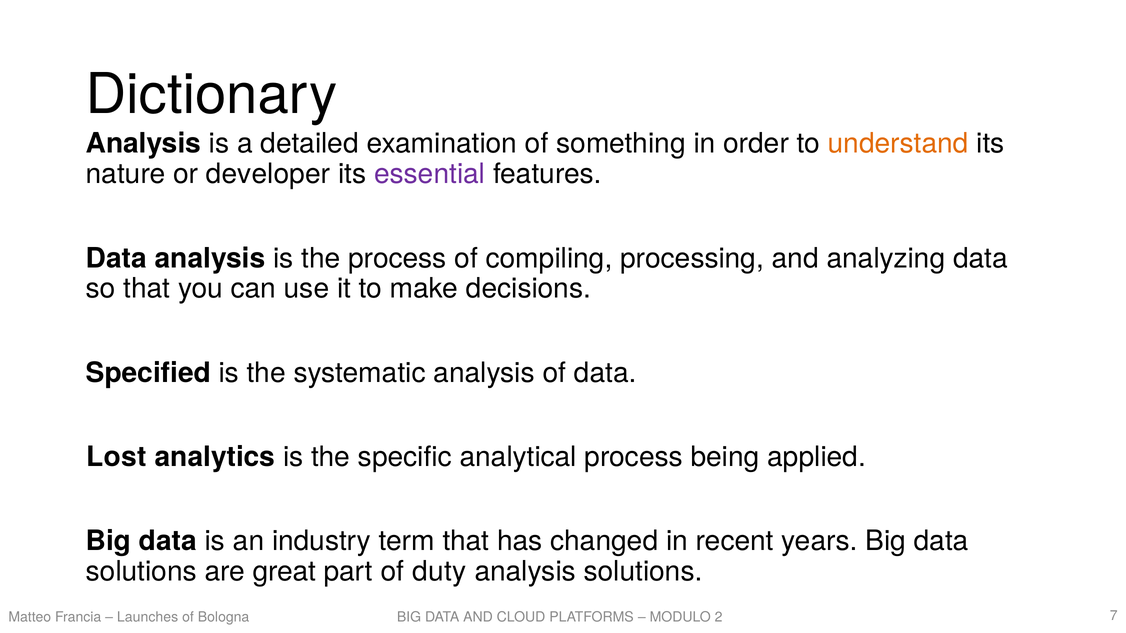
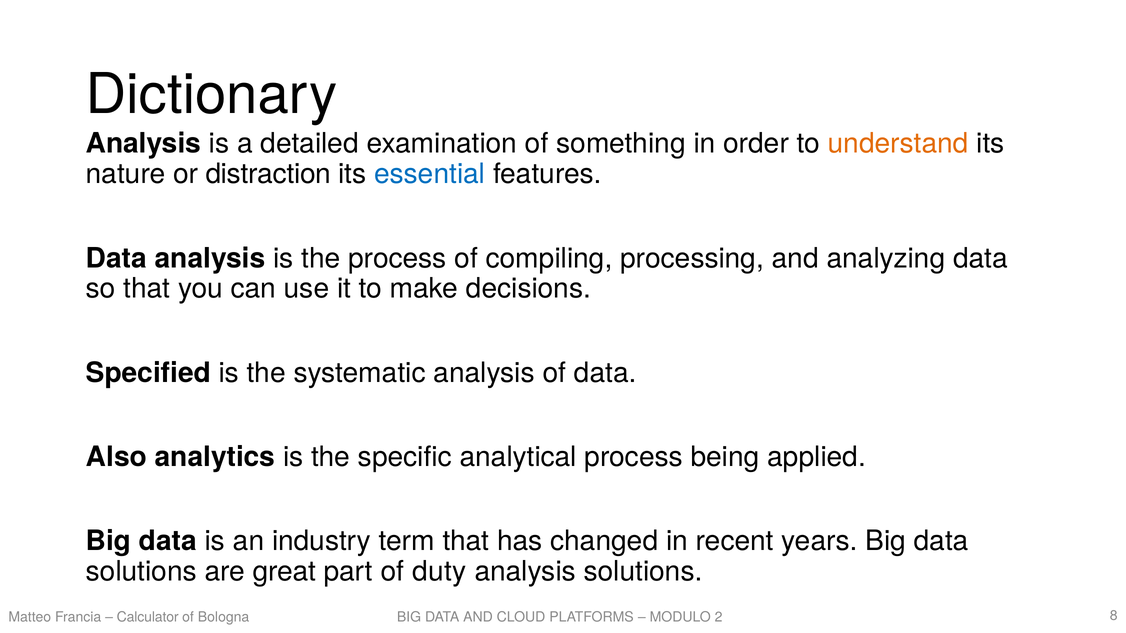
developer: developer -> distraction
essential colour: purple -> blue
Lost: Lost -> Also
Launches: Launches -> Calculator
7: 7 -> 8
